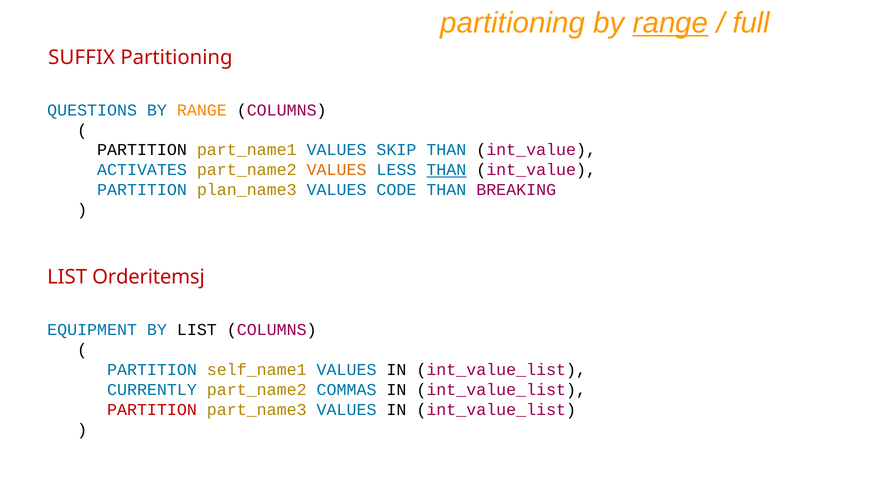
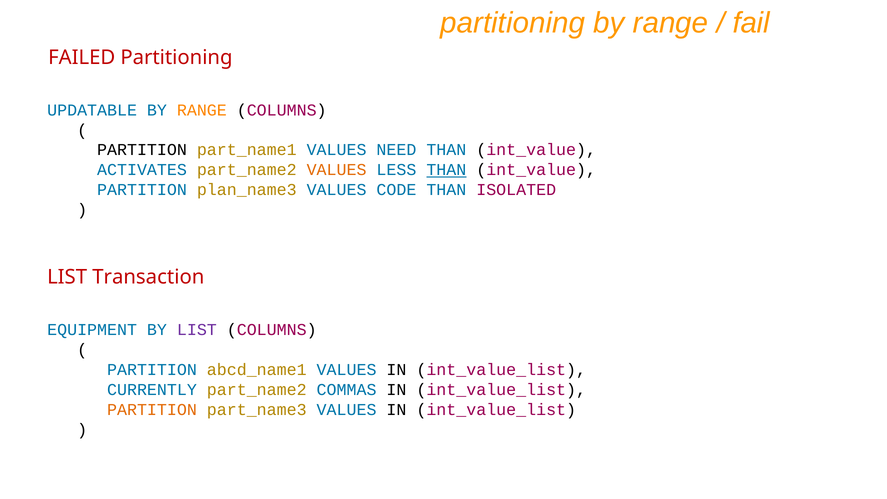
range at (671, 23) underline: present -> none
full: full -> fail
SUFFIX: SUFFIX -> FAILED
QUESTIONS: QUESTIONS -> UPDATABLE
SKIP: SKIP -> NEED
BREAKING: BREAKING -> ISOLATED
Orderitemsj: Orderitemsj -> Transaction
LIST at (197, 330) colour: black -> purple
self_name1: self_name1 -> abcd_name1
PARTITION at (152, 410) colour: red -> orange
